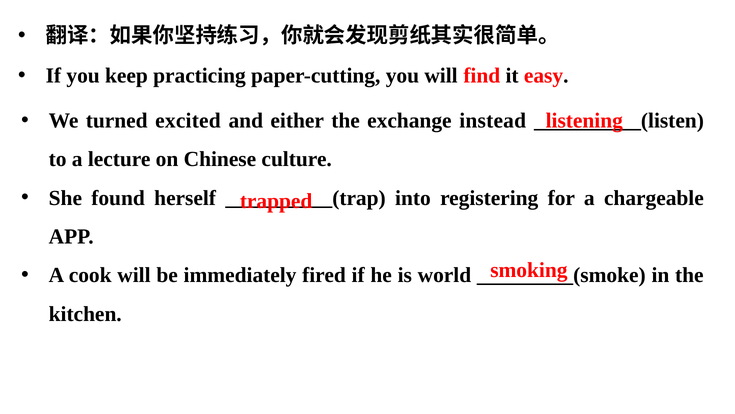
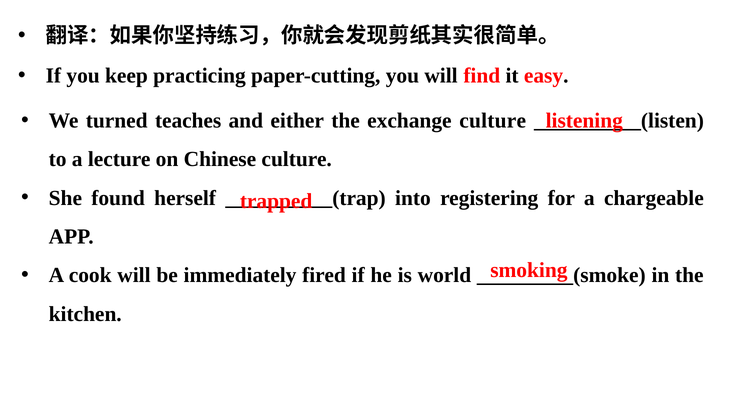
excited: excited -> teaches
exchange instead: instead -> culture
